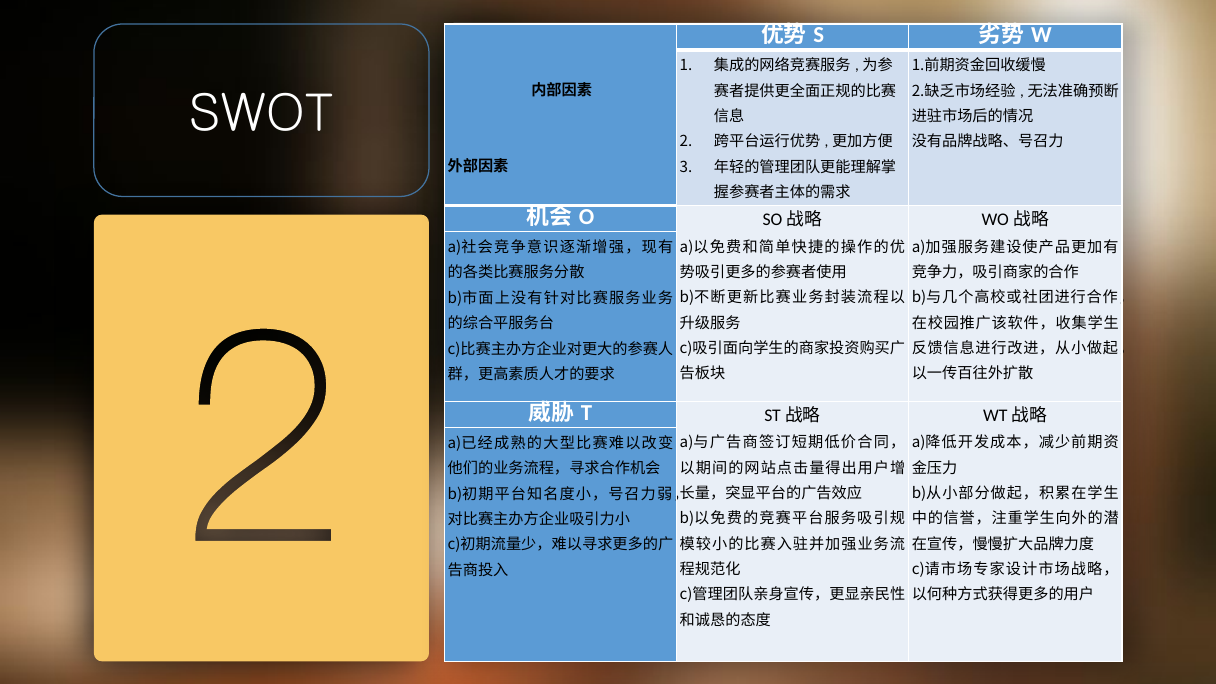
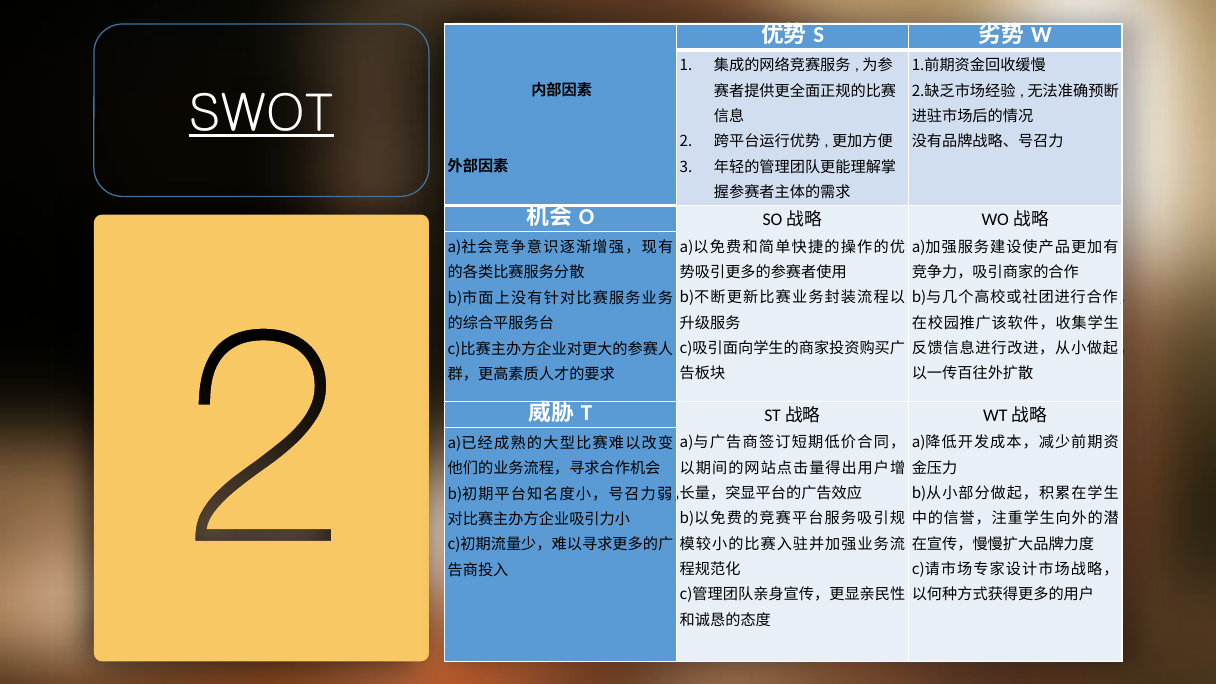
SWOT underline: none -> present
